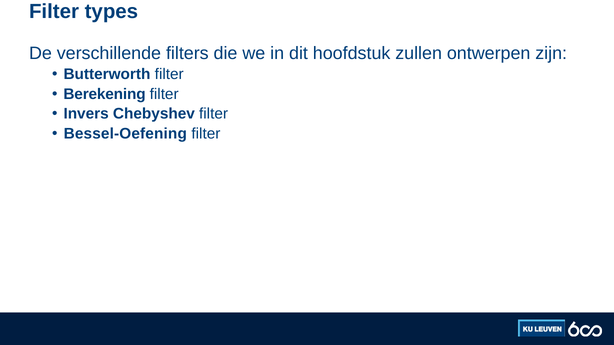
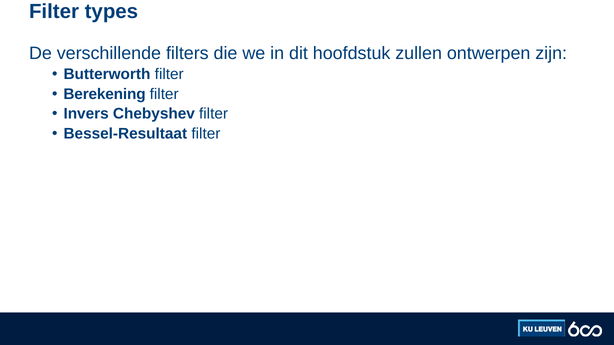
Bessel-Oefening: Bessel-Oefening -> Bessel-Resultaat
